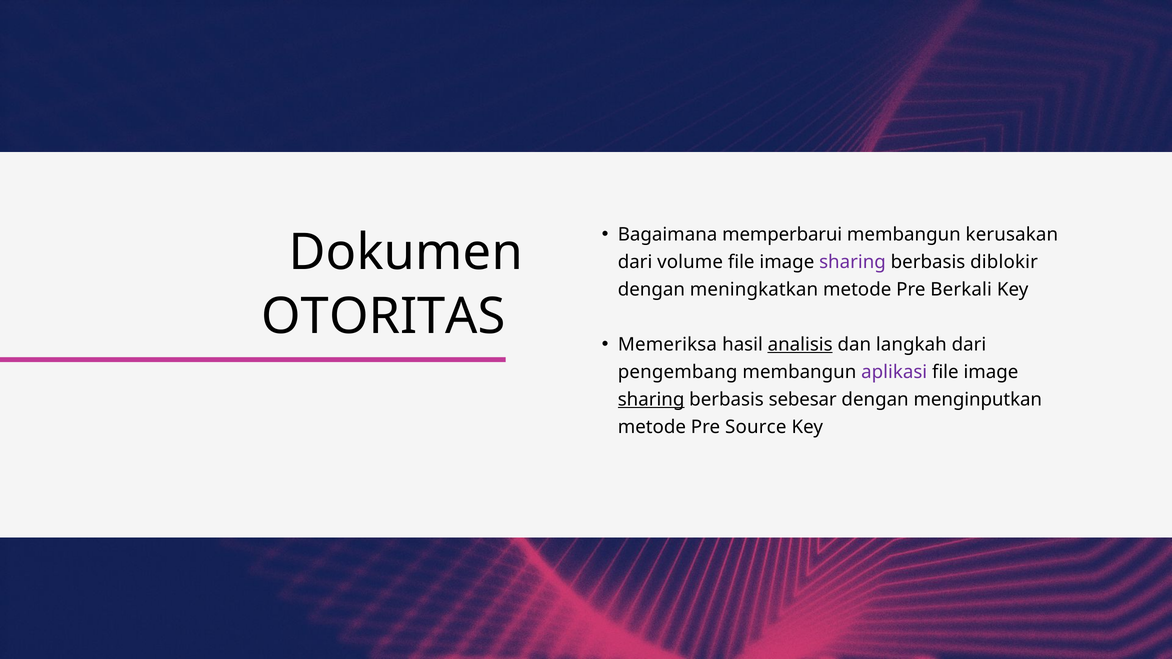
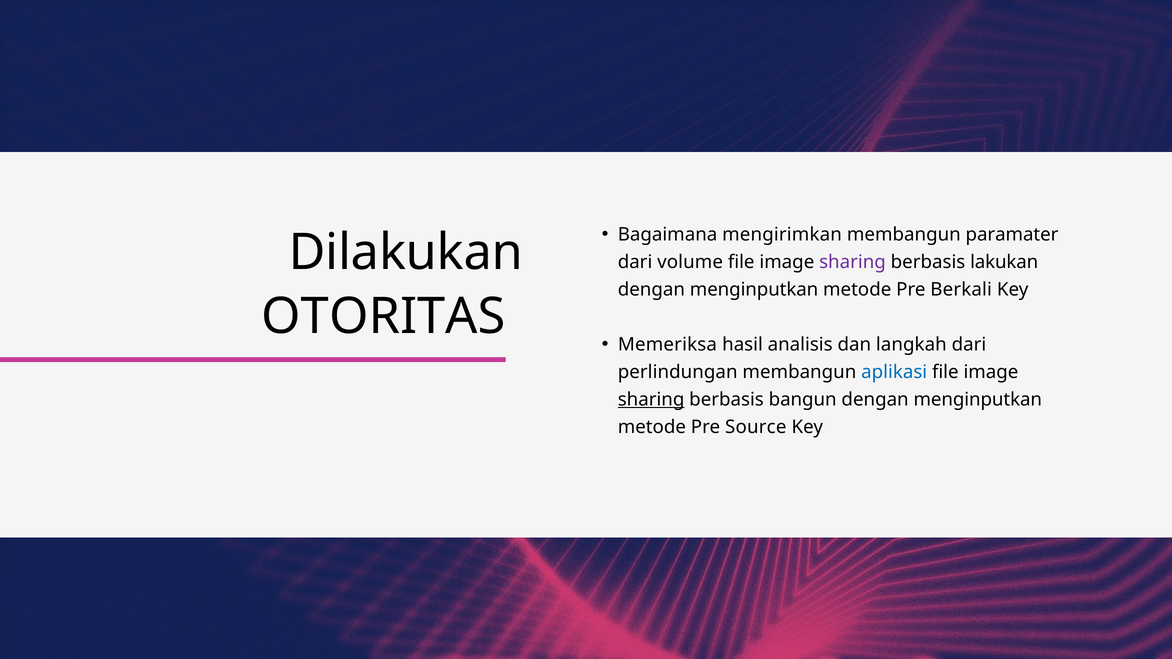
memperbarui: memperbarui -> mengirimkan
kerusakan: kerusakan -> paramater
Dokumen: Dokumen -> Dilakukan
diblokir: diblokir -> lakukan
meningkatkan at (754, 290): meningkatkan -> menginputkan
analisis underline: present -> none
pengembang: pengembang -> perlindungan
aplikasi colour: purple -> blue
sebesar: sebesar -> bangun
